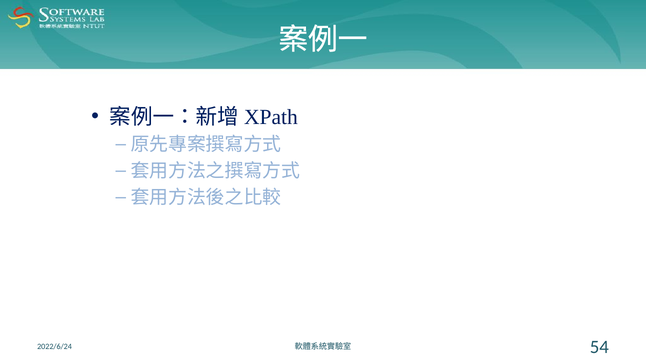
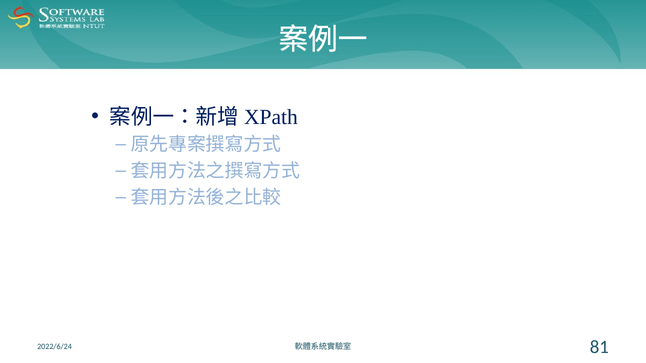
54: 54 -> 81
